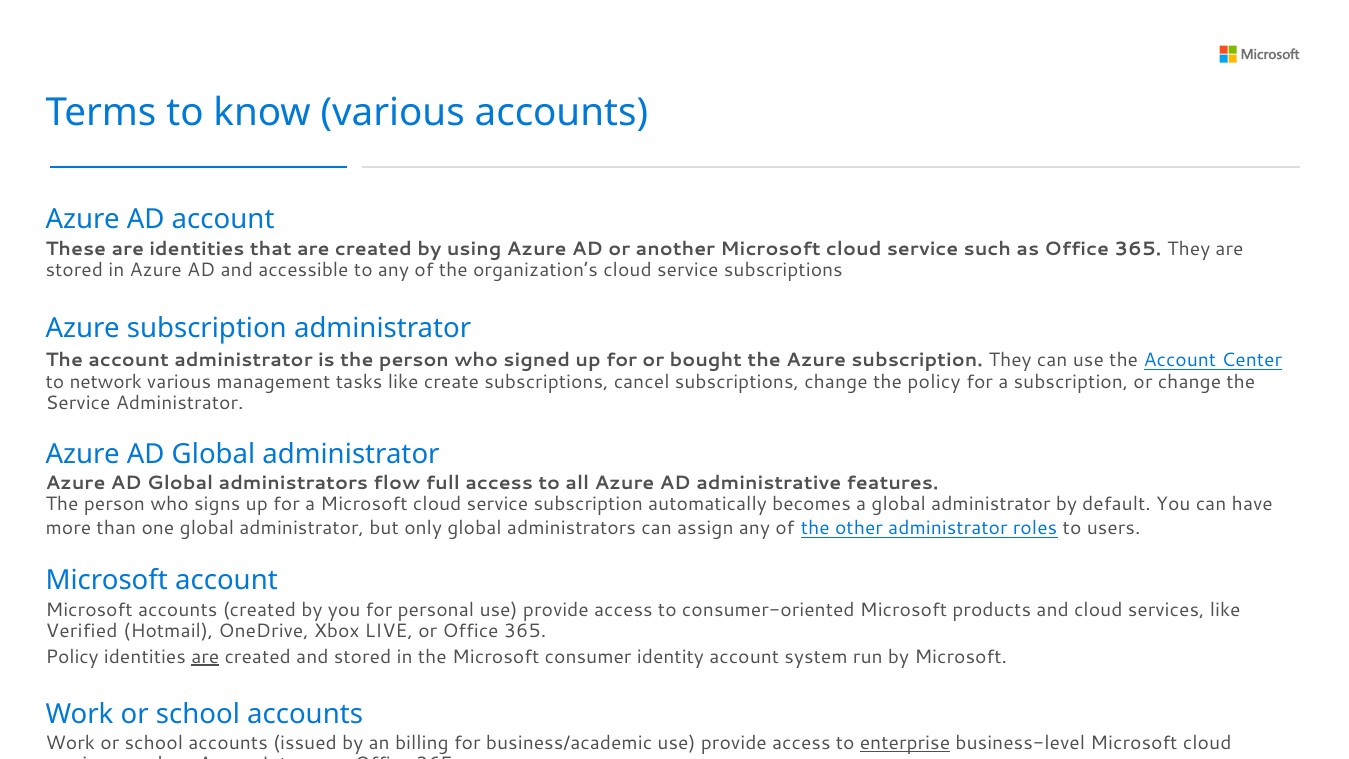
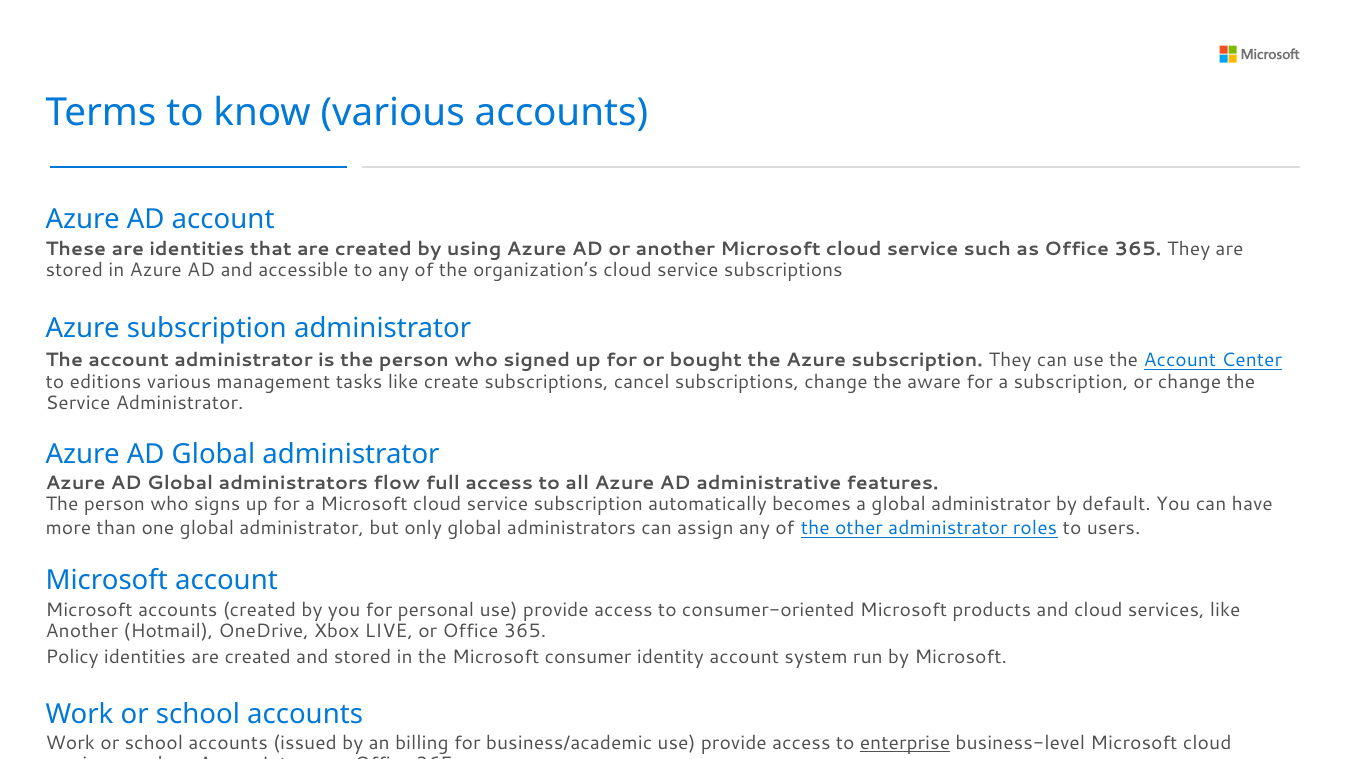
network: network -> editions
the policy: policy -> aware
Verified at (82, 631): Verified -> Another
are at (205, 656) underline: present -> none
